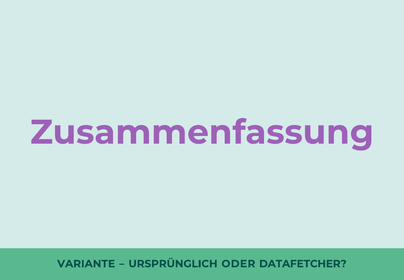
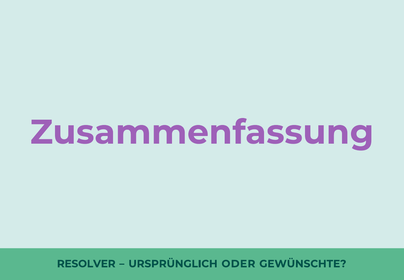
VARIANTE: VARIANTE -> RESOLVER
DATAFETCHER: DATAFETCHER -> GEWÜNSCHTE
